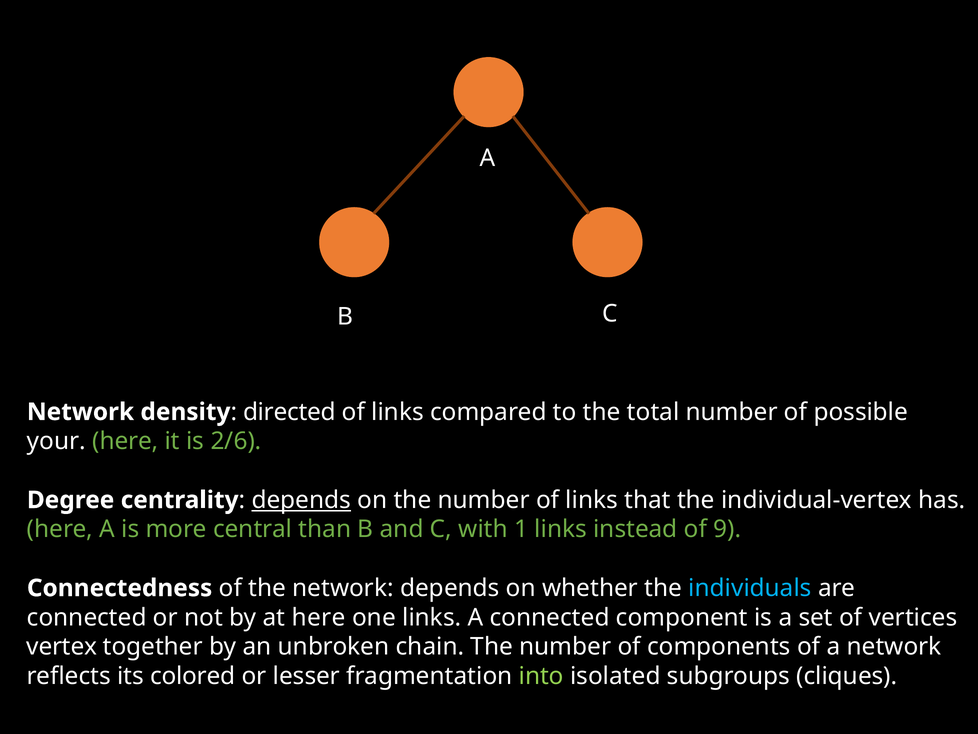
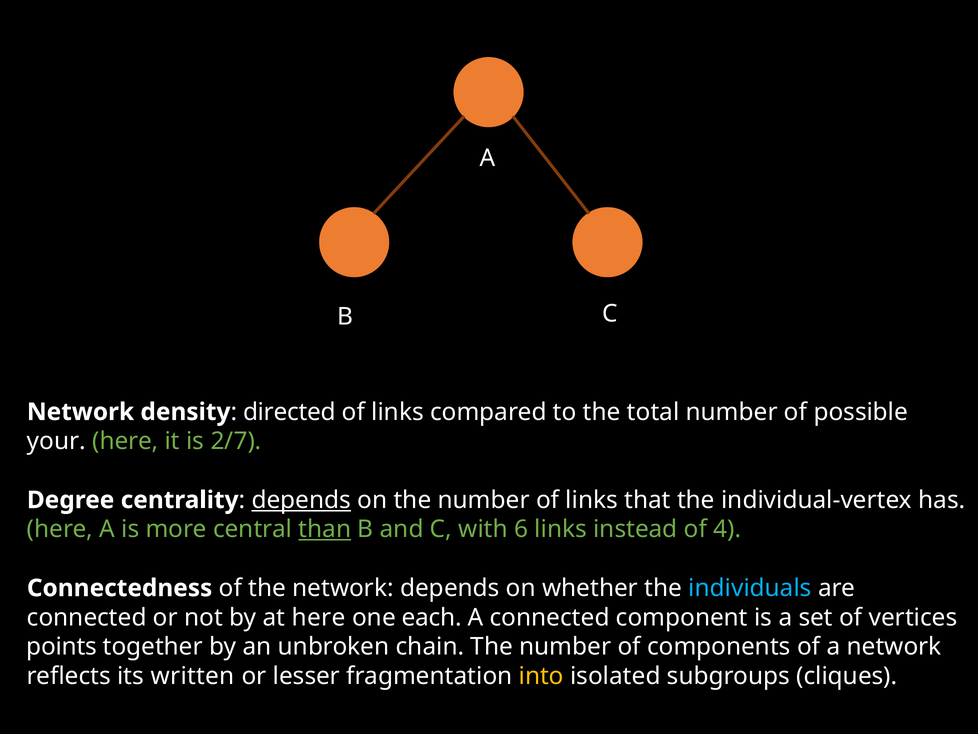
2/6: 2/6 -> 2/7
than underline: none -> present
1: 1 -> 6
9: 9 -> 4
one links: links -> each
vertex: vertex -> points
colored: colored -> written
into colour: light green -> yellow
